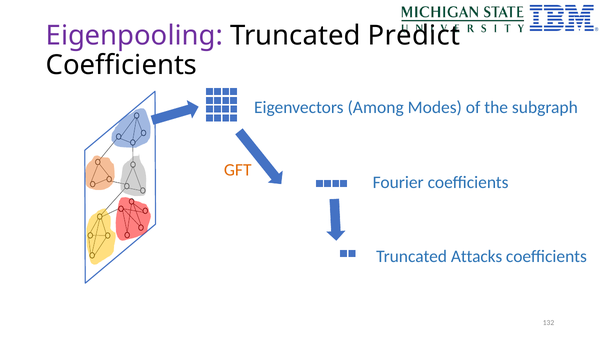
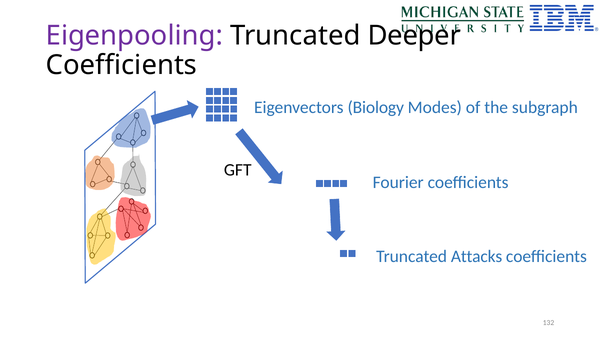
Predict: Predict -> Deeper
Among: Among -> Biology
GFT colour: orange -> black
